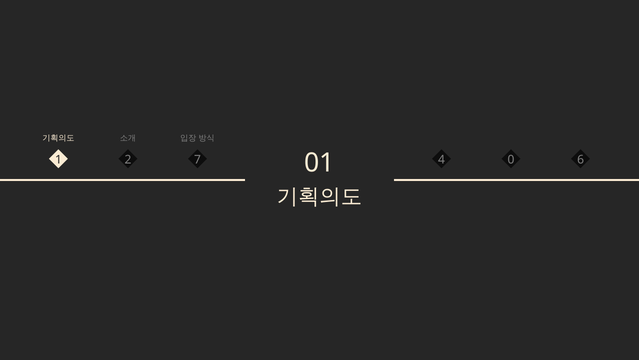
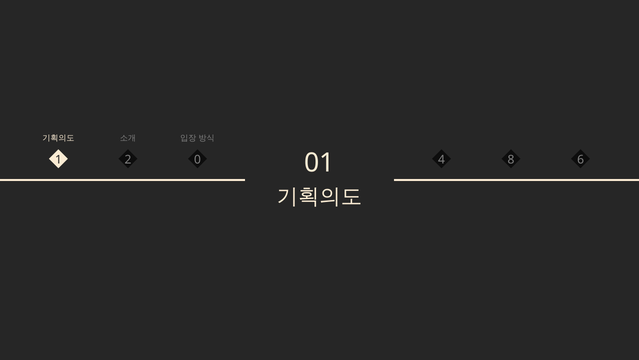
7: 7 -> 0
0: 0 -> 8
